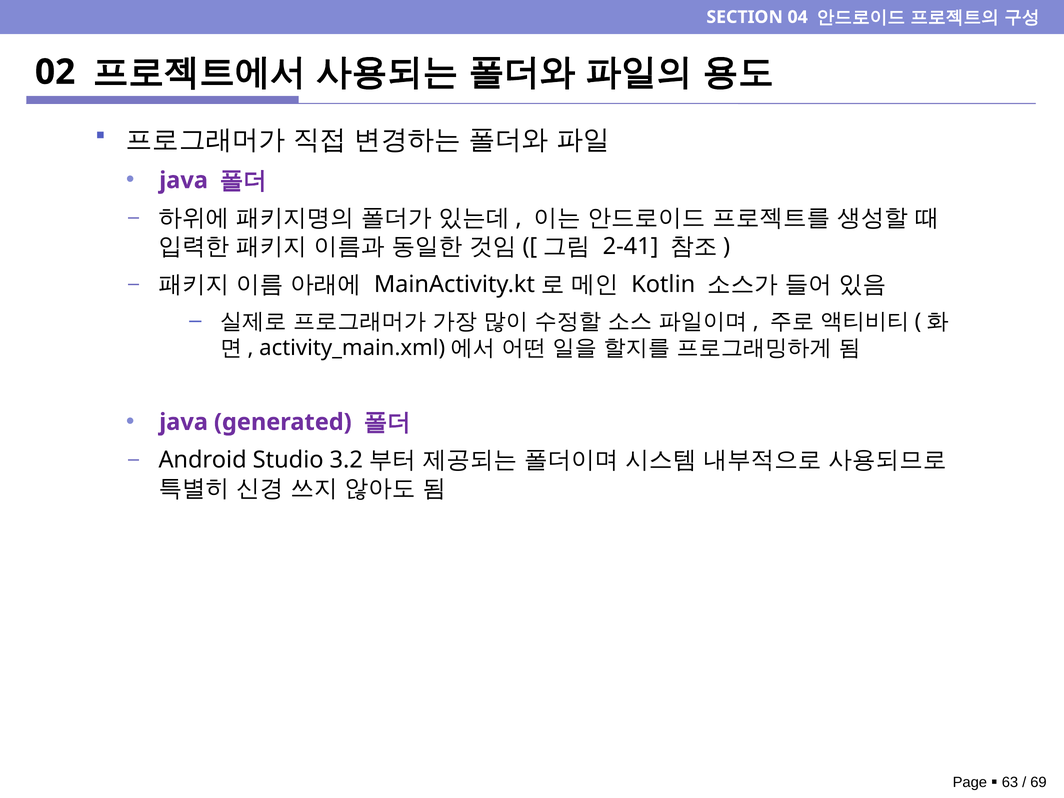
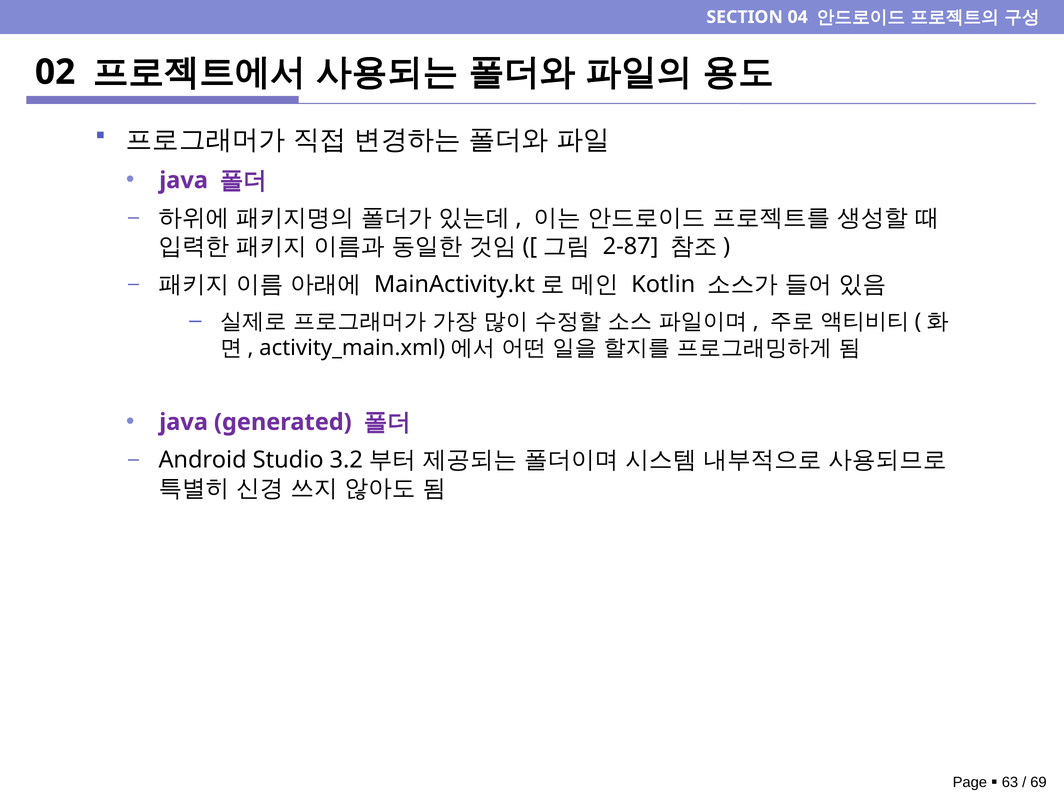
2-41: 2-41 -> 2-87
